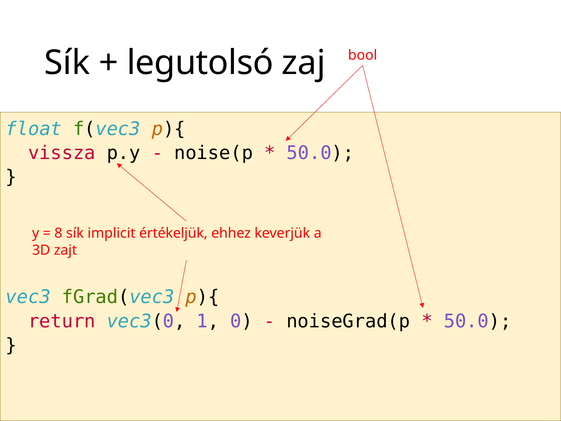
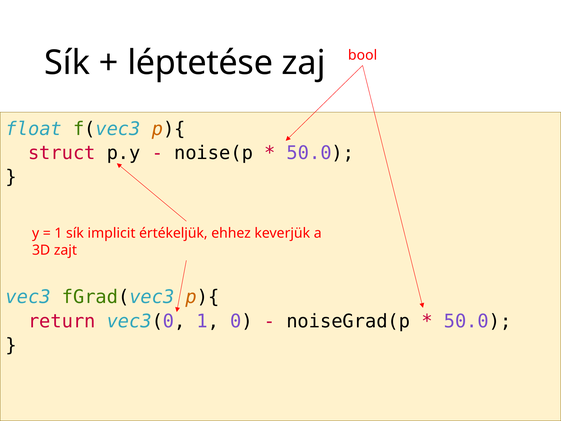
legutolsó: legutolsó -> léptetése
vissza: vissza -> struct
8 at (58, 233): 8 -> 1
